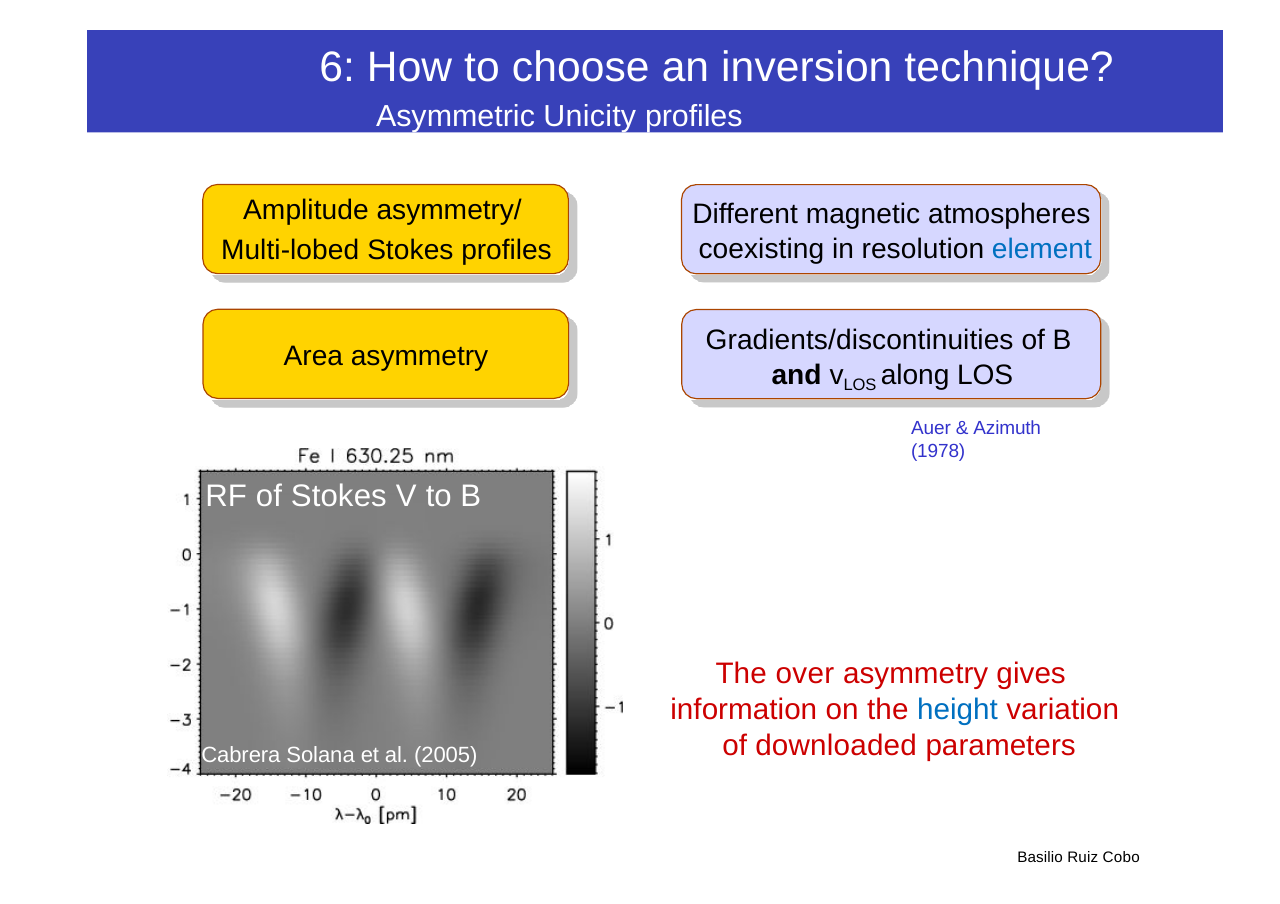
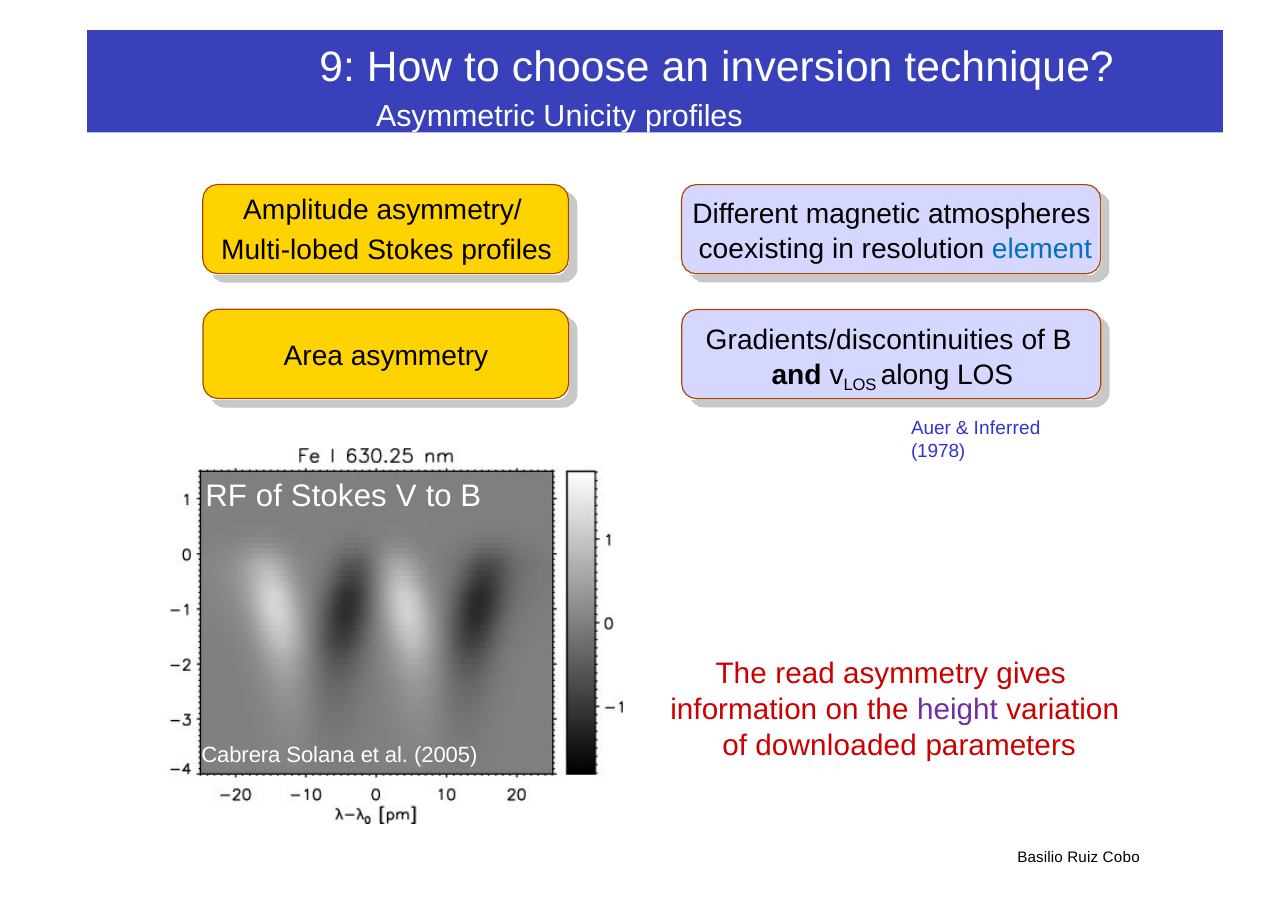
6: 6 -> 9
Azimuth: Azimuth -> Inferred
over: over -> read
height colour: blue -> purple
